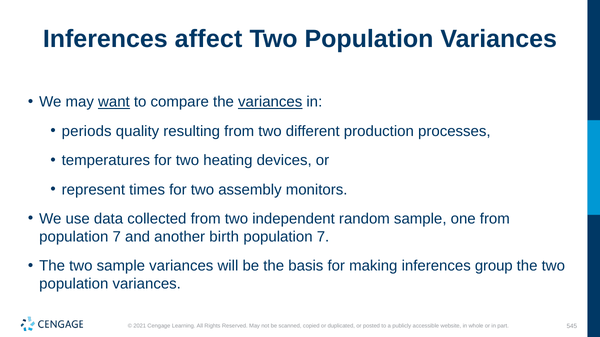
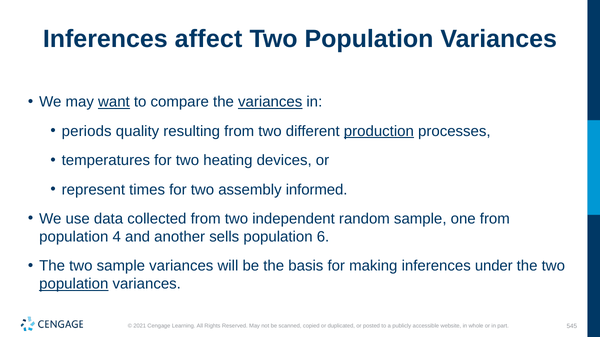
production underline: none -> present
monitors: monitors -> informed
7 at (117, 237): 7 -> 4
birth: birth -> sells
7 at (323, 237): 7 -> 6
group: group -> under
population at (74, 284) underline: none -> present
